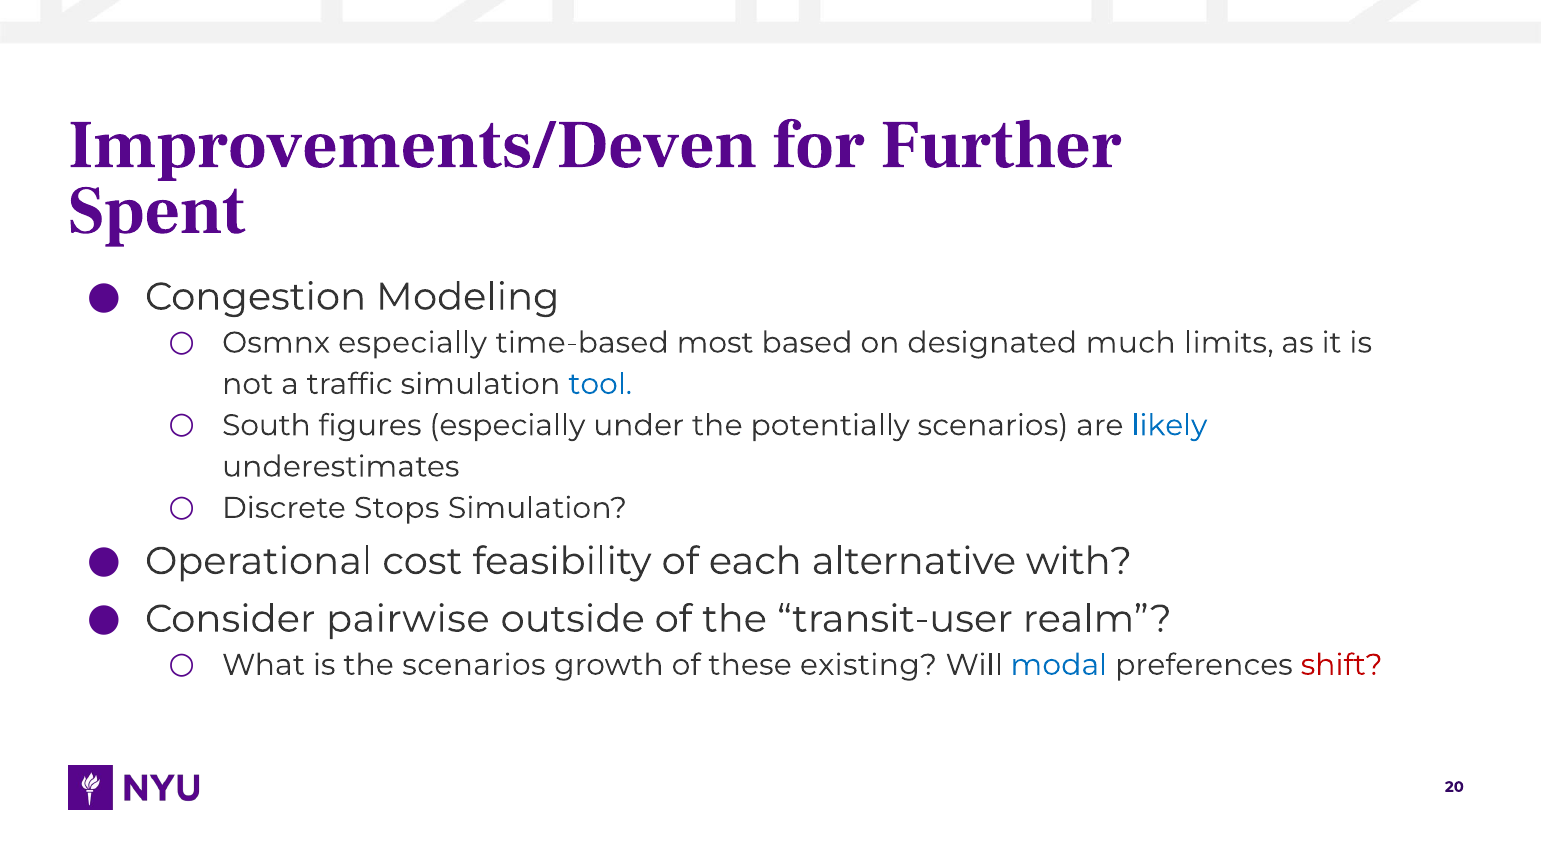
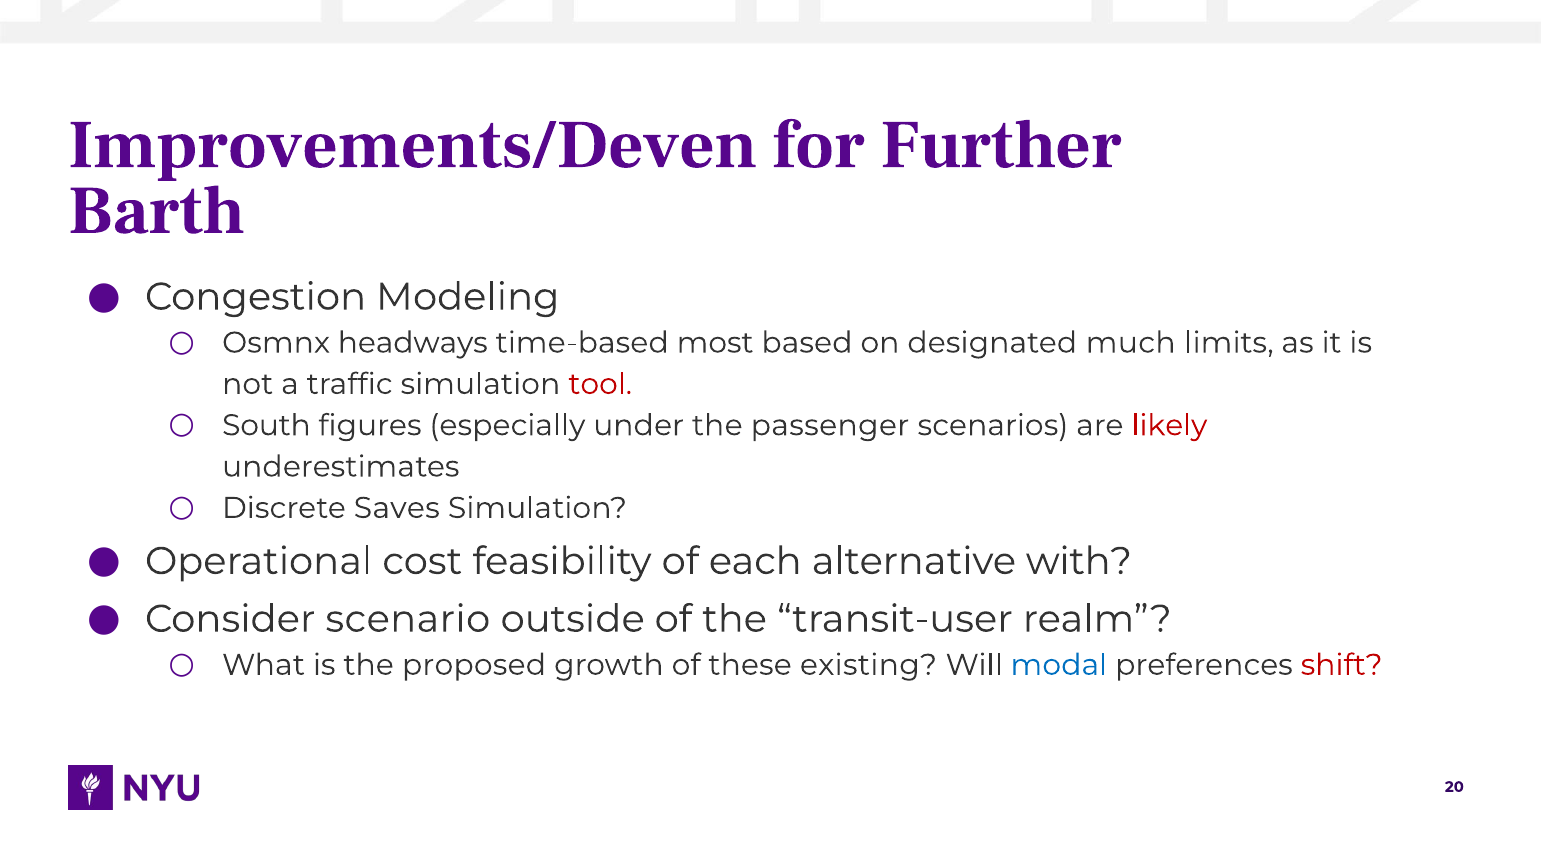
Spent: Spent -> Barth
Osmnx especially: especially -> headways
tool colour: blue -> red
potentially: potentially -> passenger
likely colour: blue -> red
Stops: Stops -> Saves
pairwise: pairwise -> scenario
the scenarios: scenarios -> proposed
